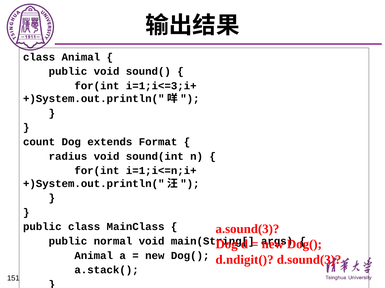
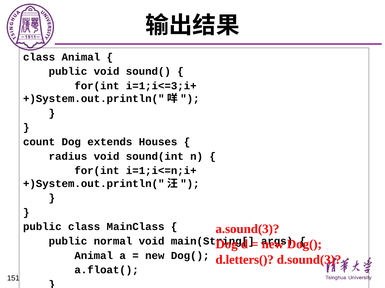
Format: Format -> Houses
d.ndigit(: d.ndigit( -> d.letters(
a.stack(: a.stack( -> a.float(
